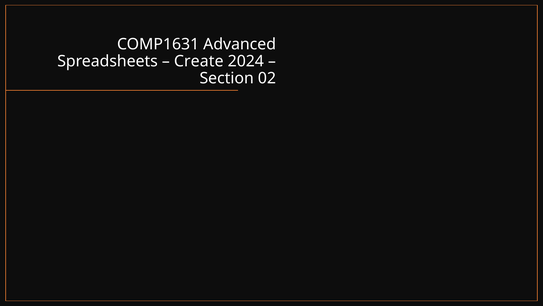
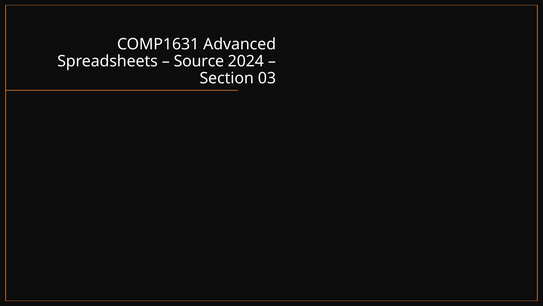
Create: Create -> Source
02: 02 -> 03
